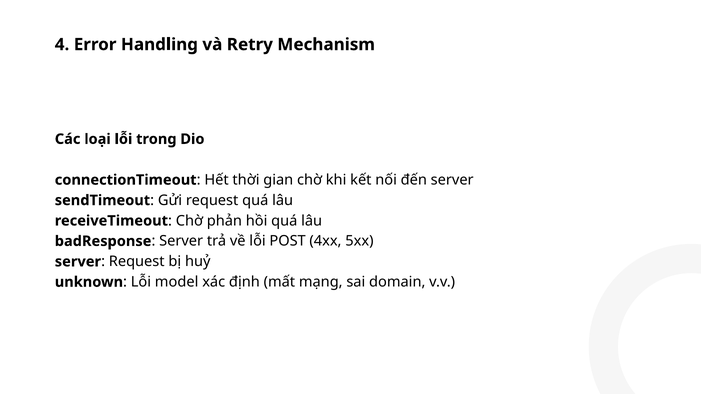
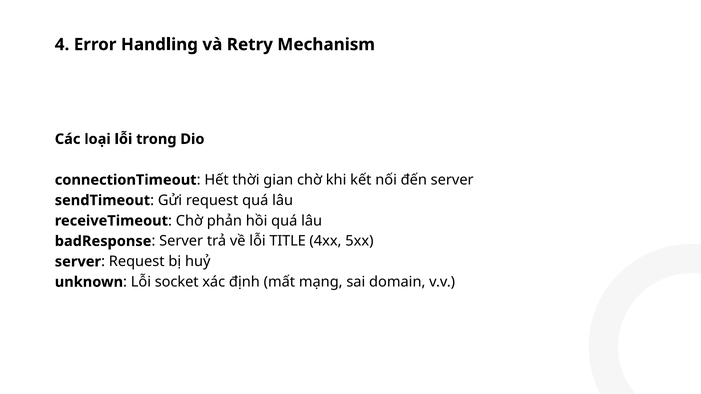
POST: POST -> TITLE
model: model -> socket
